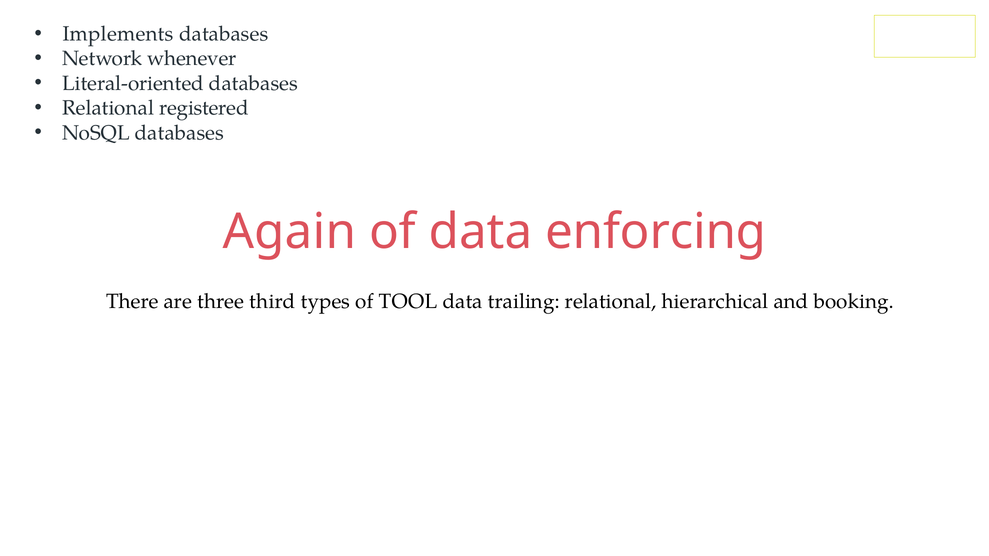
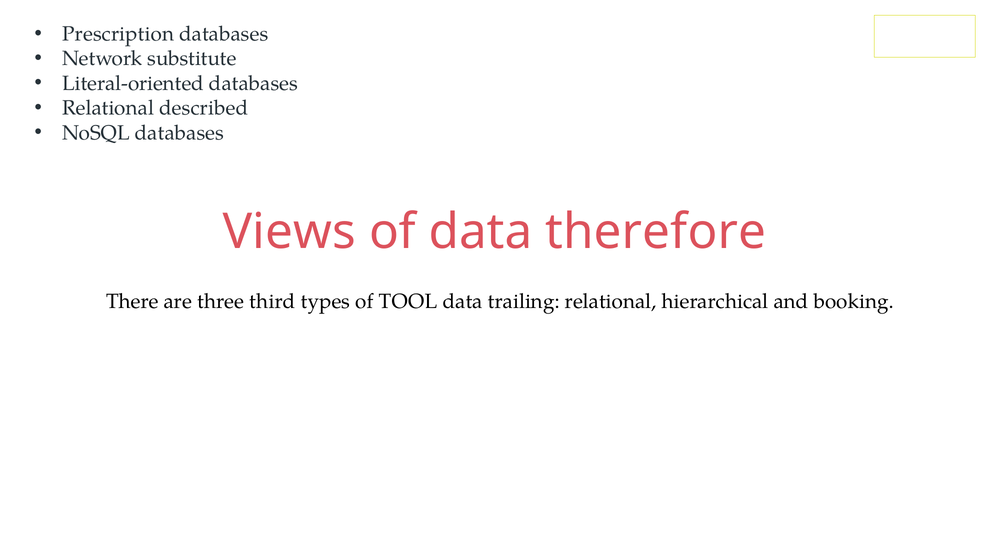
Implements: Implements -> Prescription
whenever: whenever -> substitute
registered: registered -> described
Again: Again -> Views
enforcing: enforcing -> therefore
